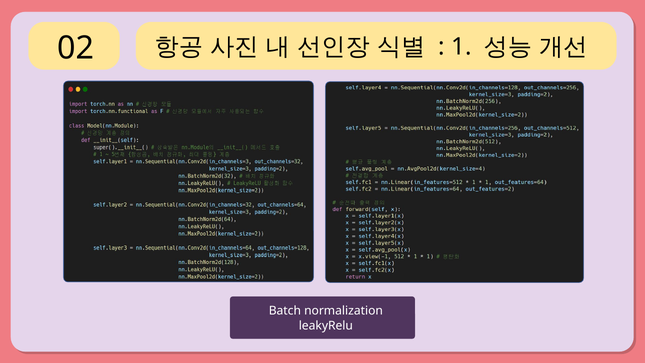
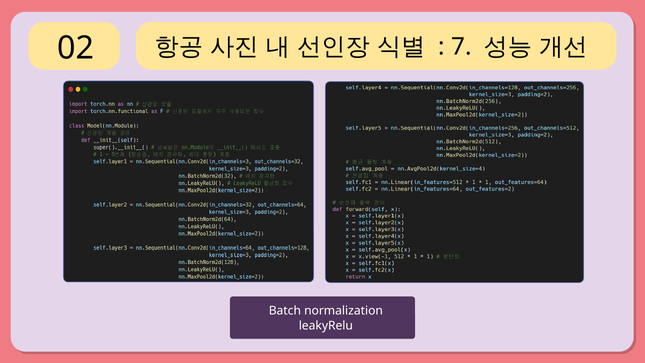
1: 1 -> 7
